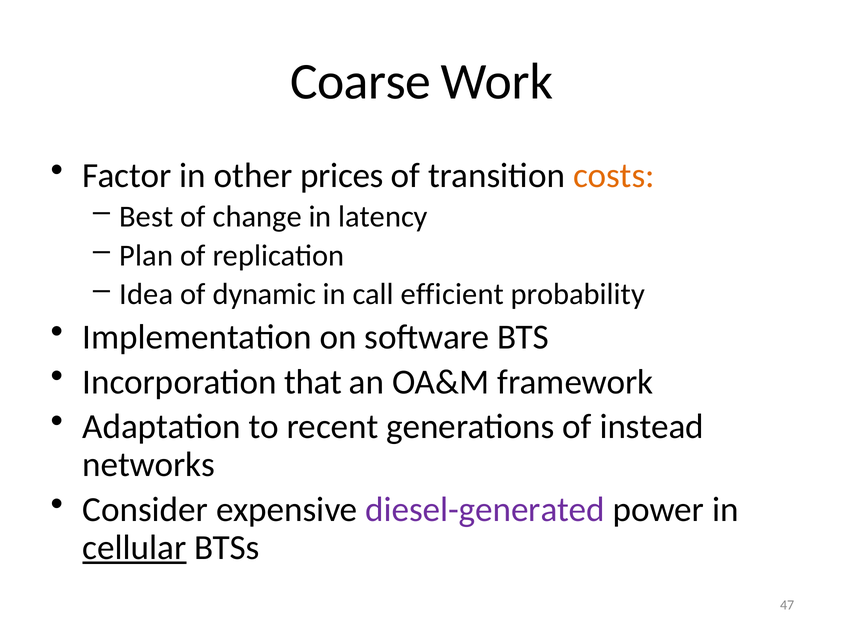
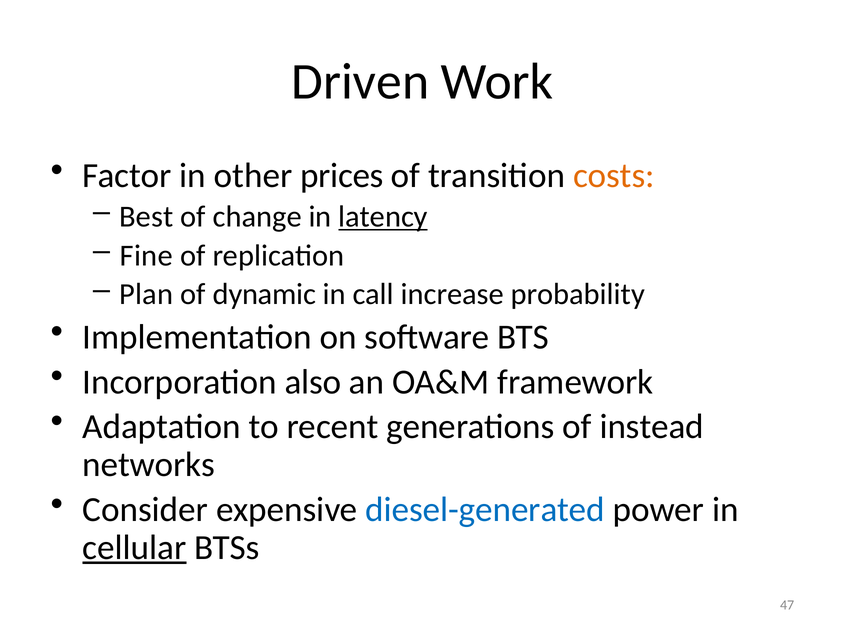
Coarse: Coarse -> Driven
latency underline: none -> present
Plan: Plan -> Fine
Idea: Idea -> Plan
efficient: efficient -> increase
that: that -> also
diesel-generated colour: purple -> blue
